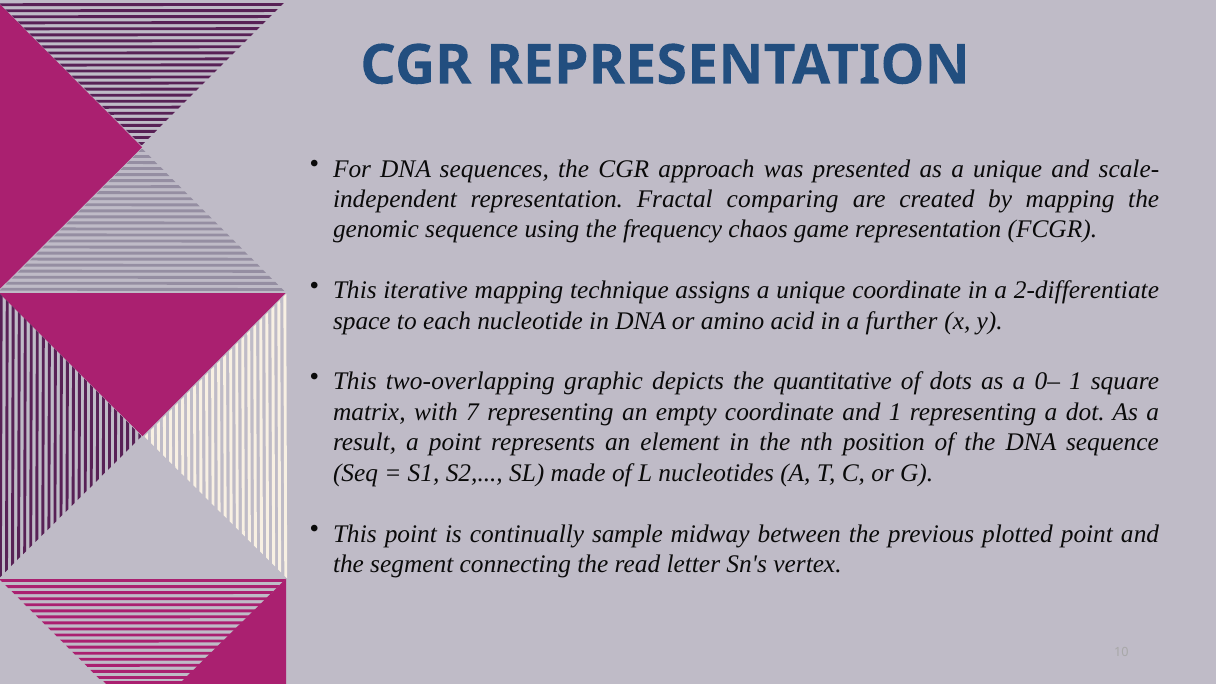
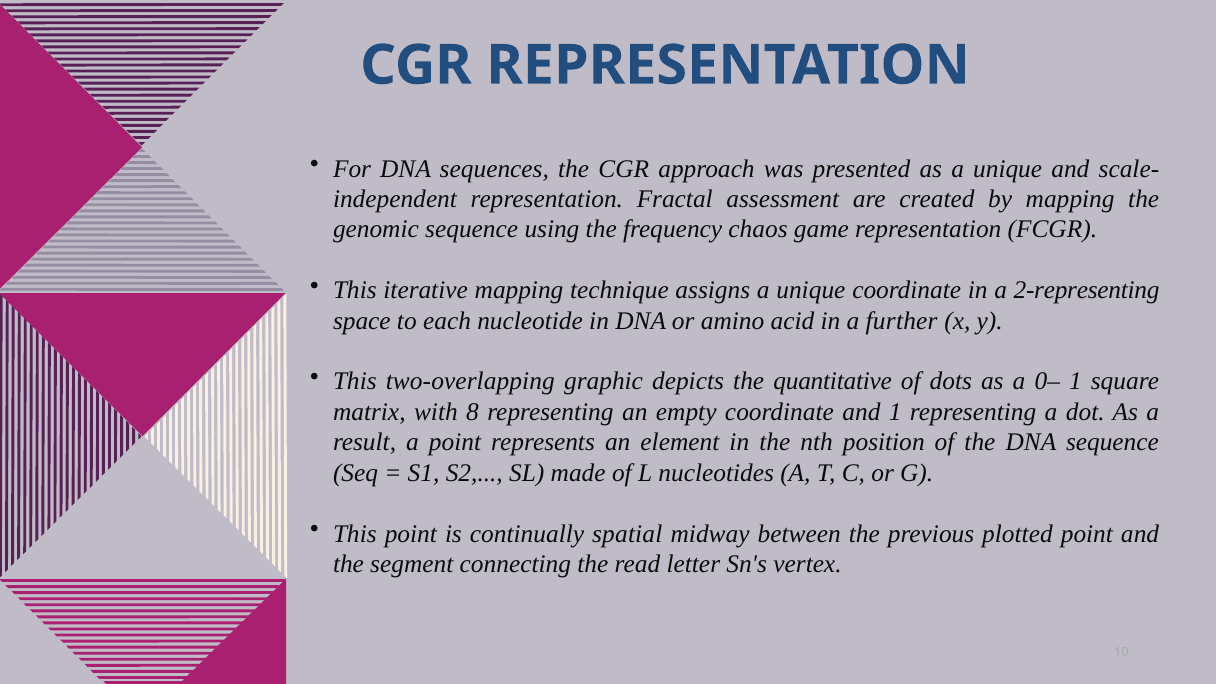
comparing: comparing -> assessment
2-differentiate: 2-differentiate -> 2-representing
7: 7 -> 8
sample: sample -> spatial
